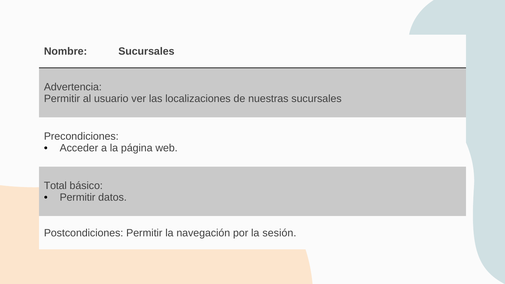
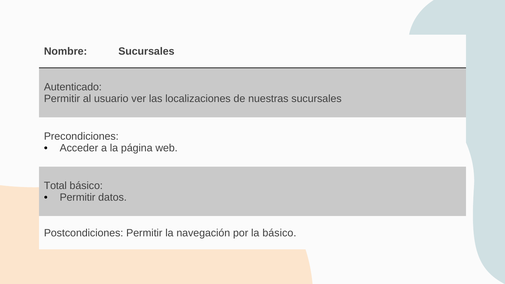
Advertencia: Advertencia -> Autenticado
la sesión: sesión -> básico
